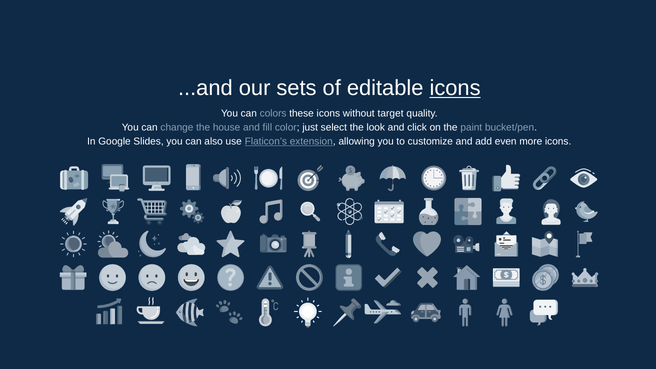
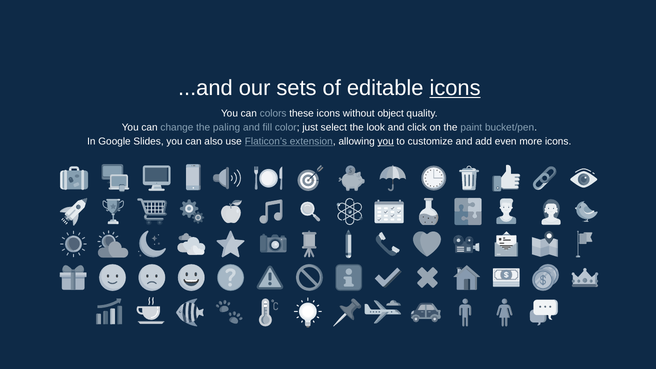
target: target -> object
house: house -> paling
you at (386, 141) underline: none -> present
